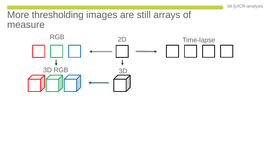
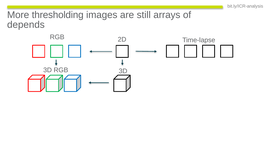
measure: measure -> depends
